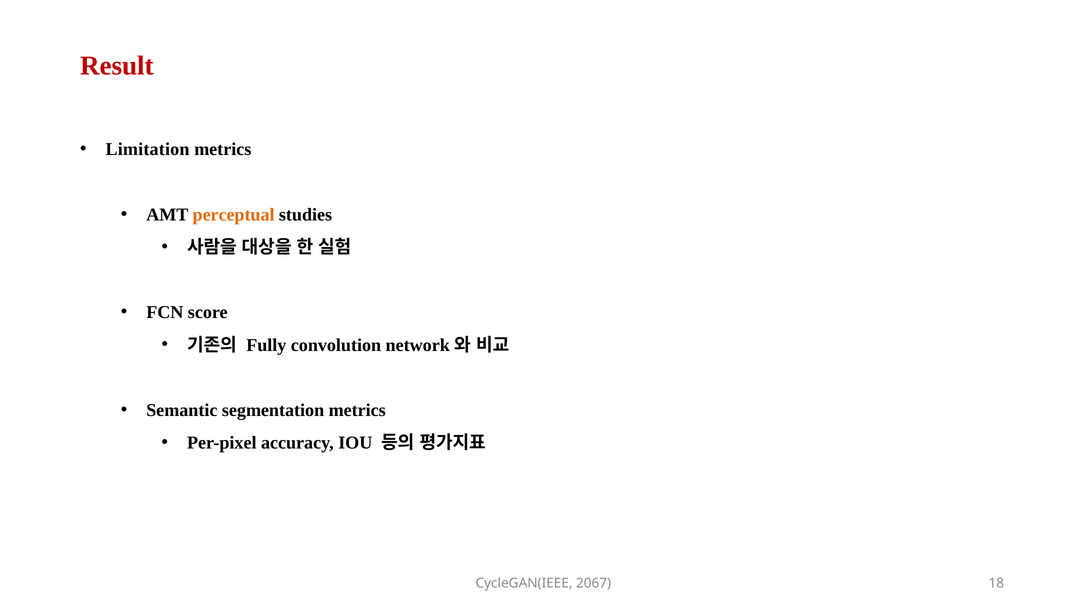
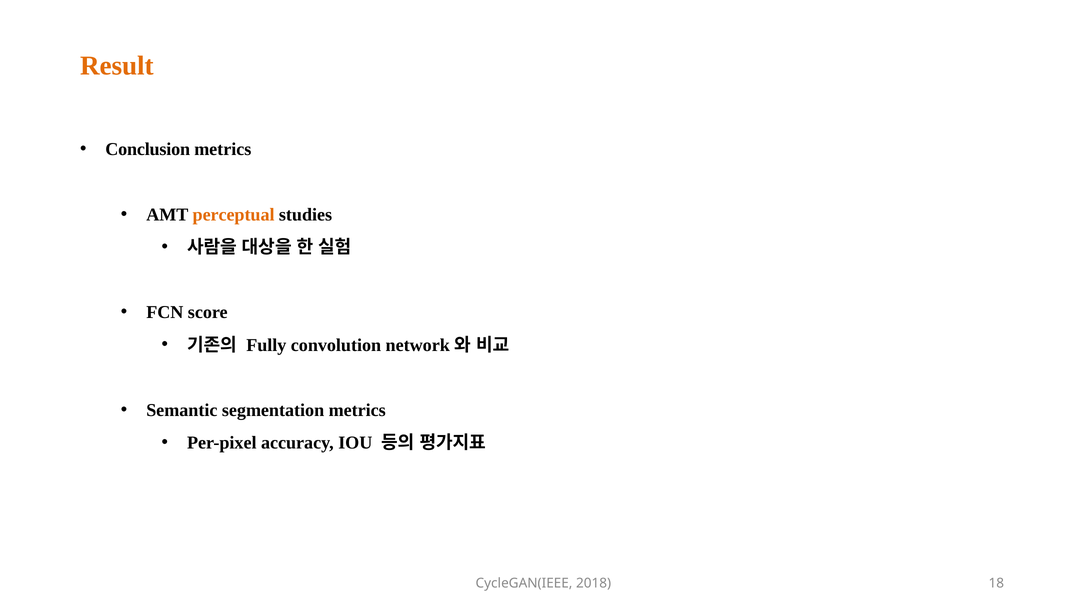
Result colour: red -> orange
Limitation: Limitation -> Conclusion
2067: 2067 -> 2018
